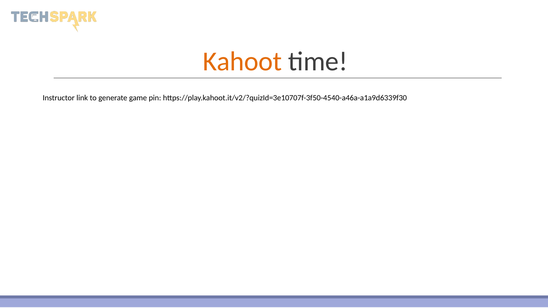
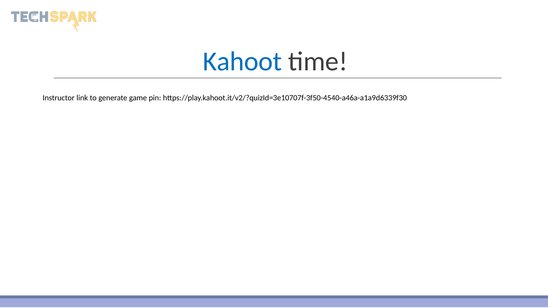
Kahoot colour: orange -> blue
